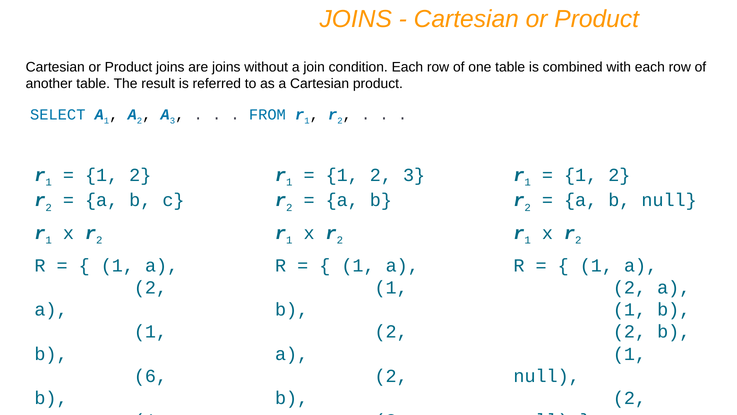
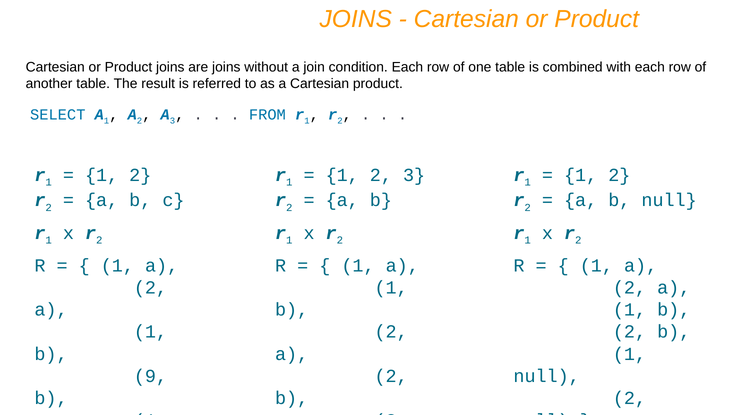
6: 6 -> 9
